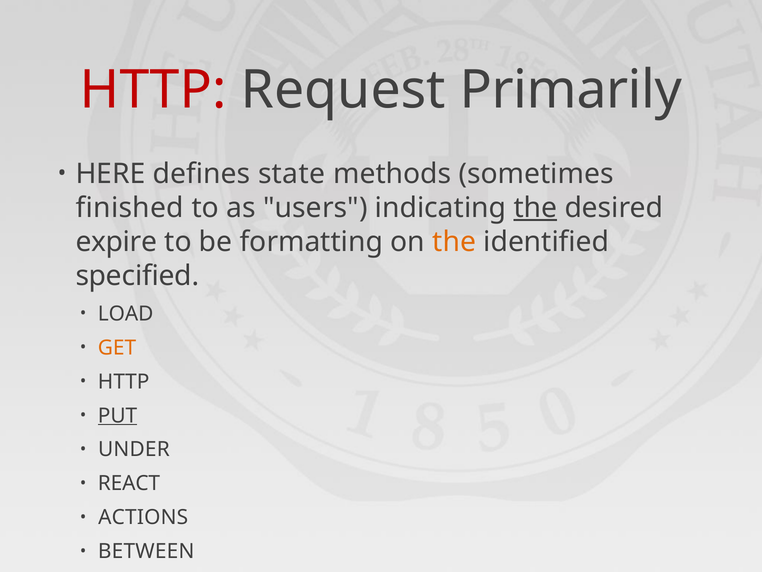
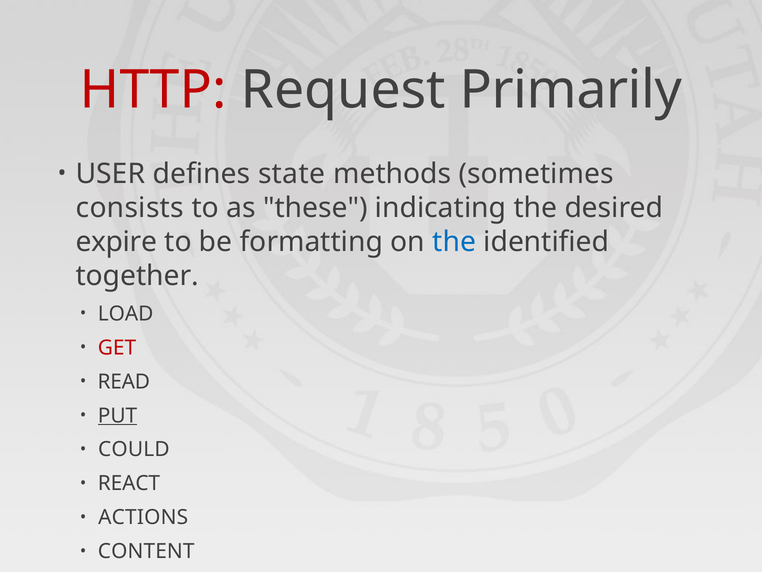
HERE: HERE -> USER
finished: finished -> consists
users: users -> these
the at (535, 208) underline: present -> none
the at (454, 242) colour: orange -> blue
specified: specified -> together
GET colour: orange -> red
HTTP at (124, 381): HTTP -> READ
UNDER: UNDER -> COULD
BETWEEN: BETWEEN -> CONTENT
